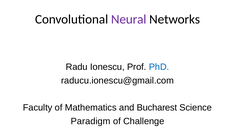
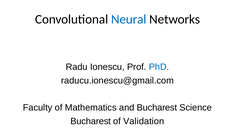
Neural colour: purple -> blue
Paradigm at (91, 121): Paradigm -> Bucharest
Challenge: Challenge -> Validation
